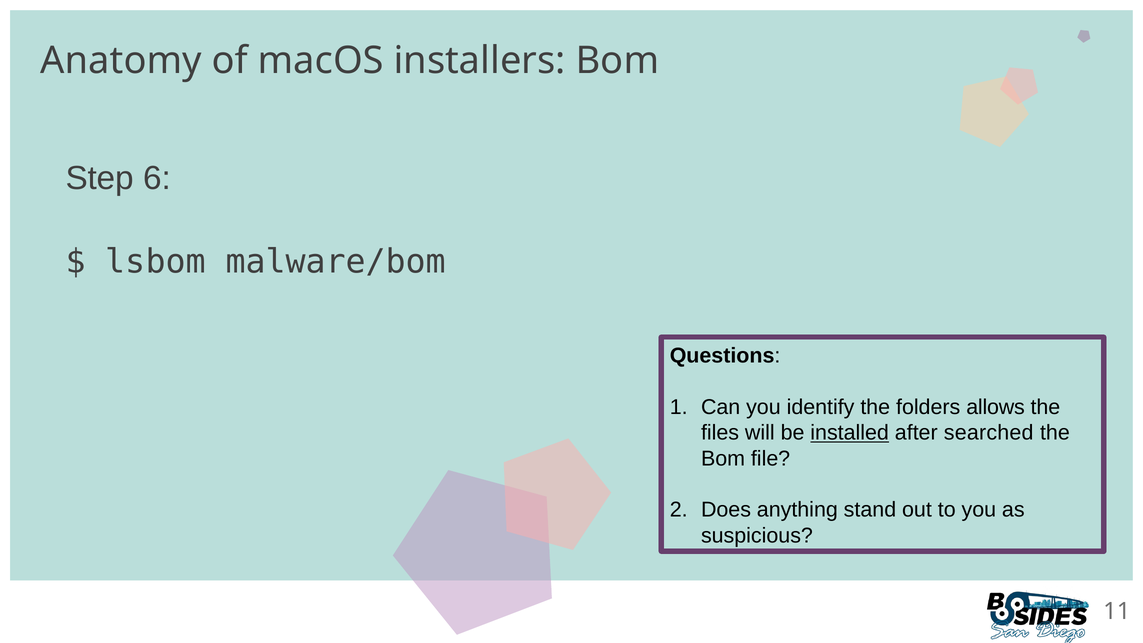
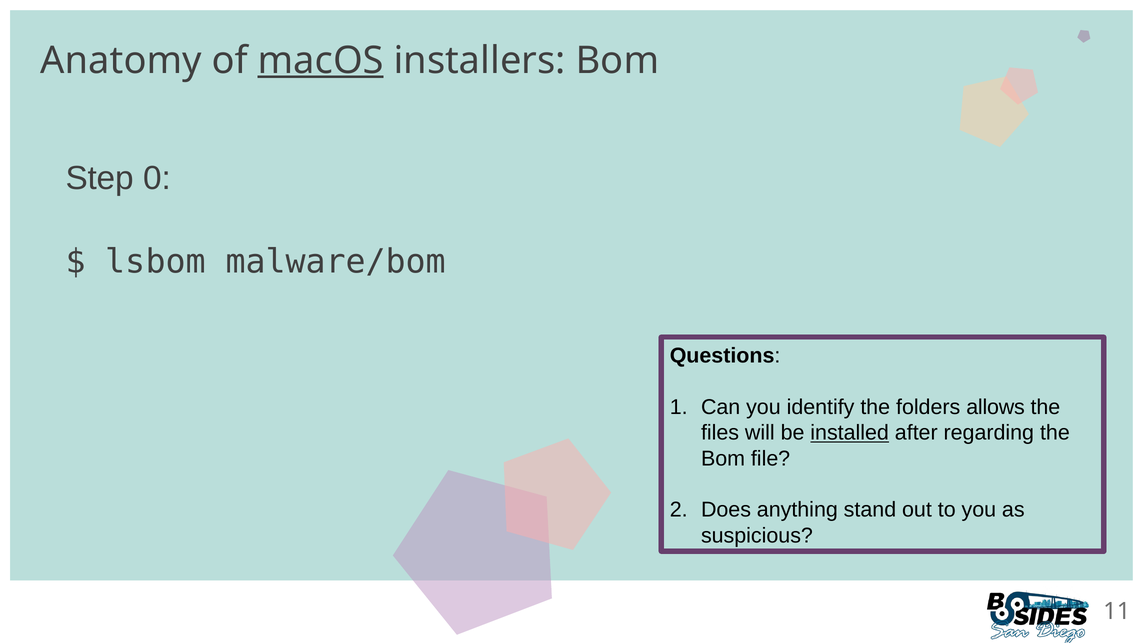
macOS underline: none -> present
6: 6 -> 0
searched: searched -> regarding
